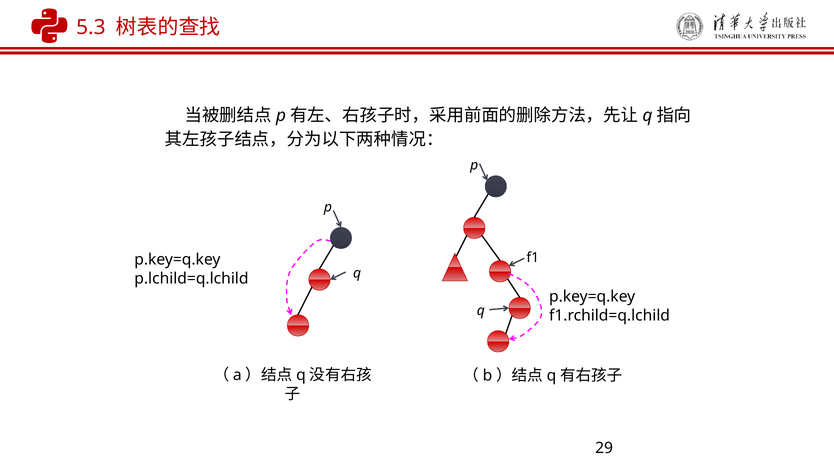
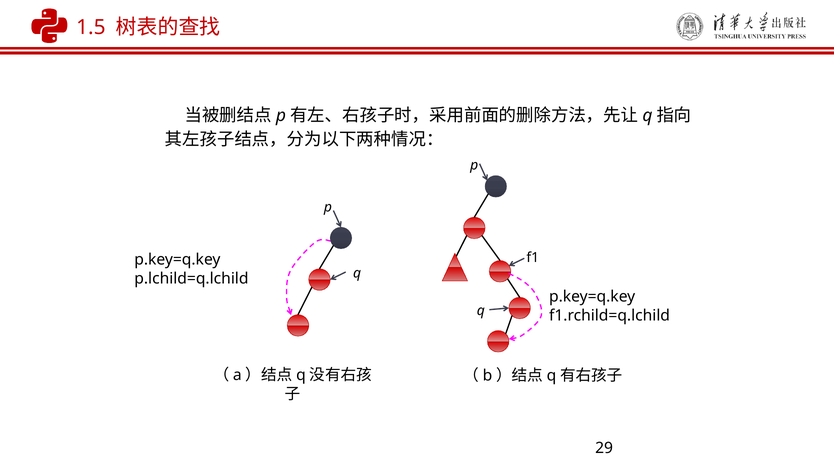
5.3: 5.3 -> 1.5
